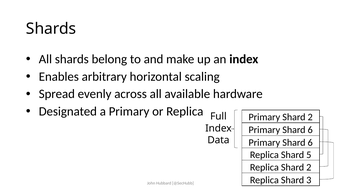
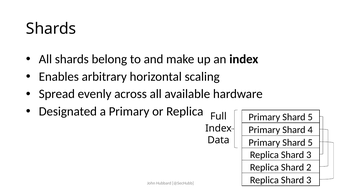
Replica Primary Shard 2: 2 -> 5
6 at (310, 130): 6 -> 4
6 at (310, 143): 6 -> 5
5 at (309, 155): 5 -> 3
